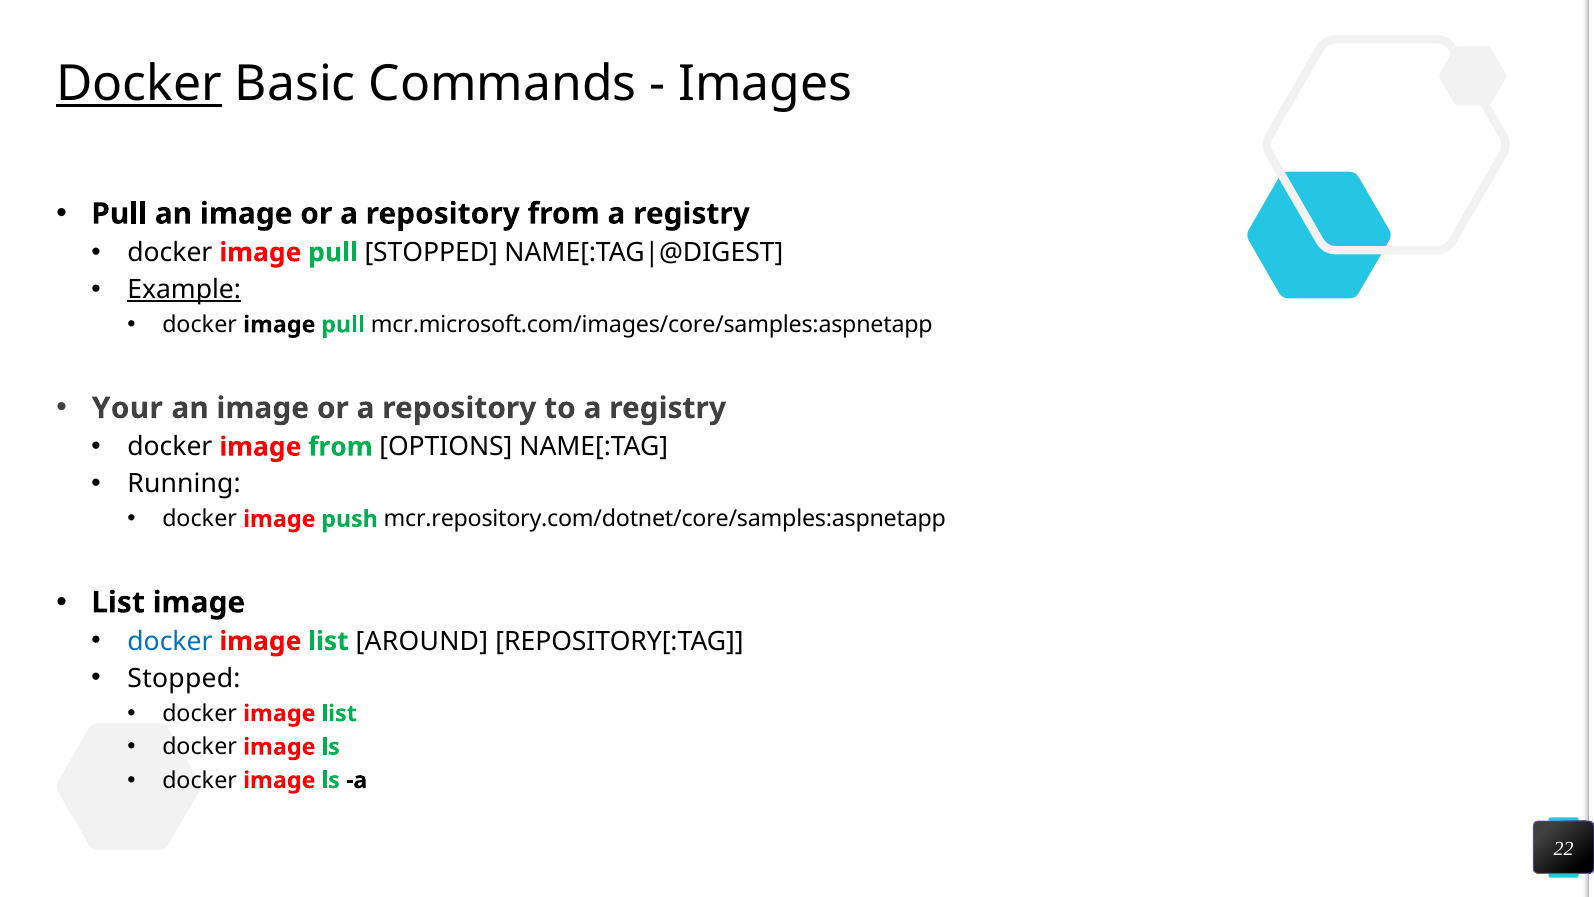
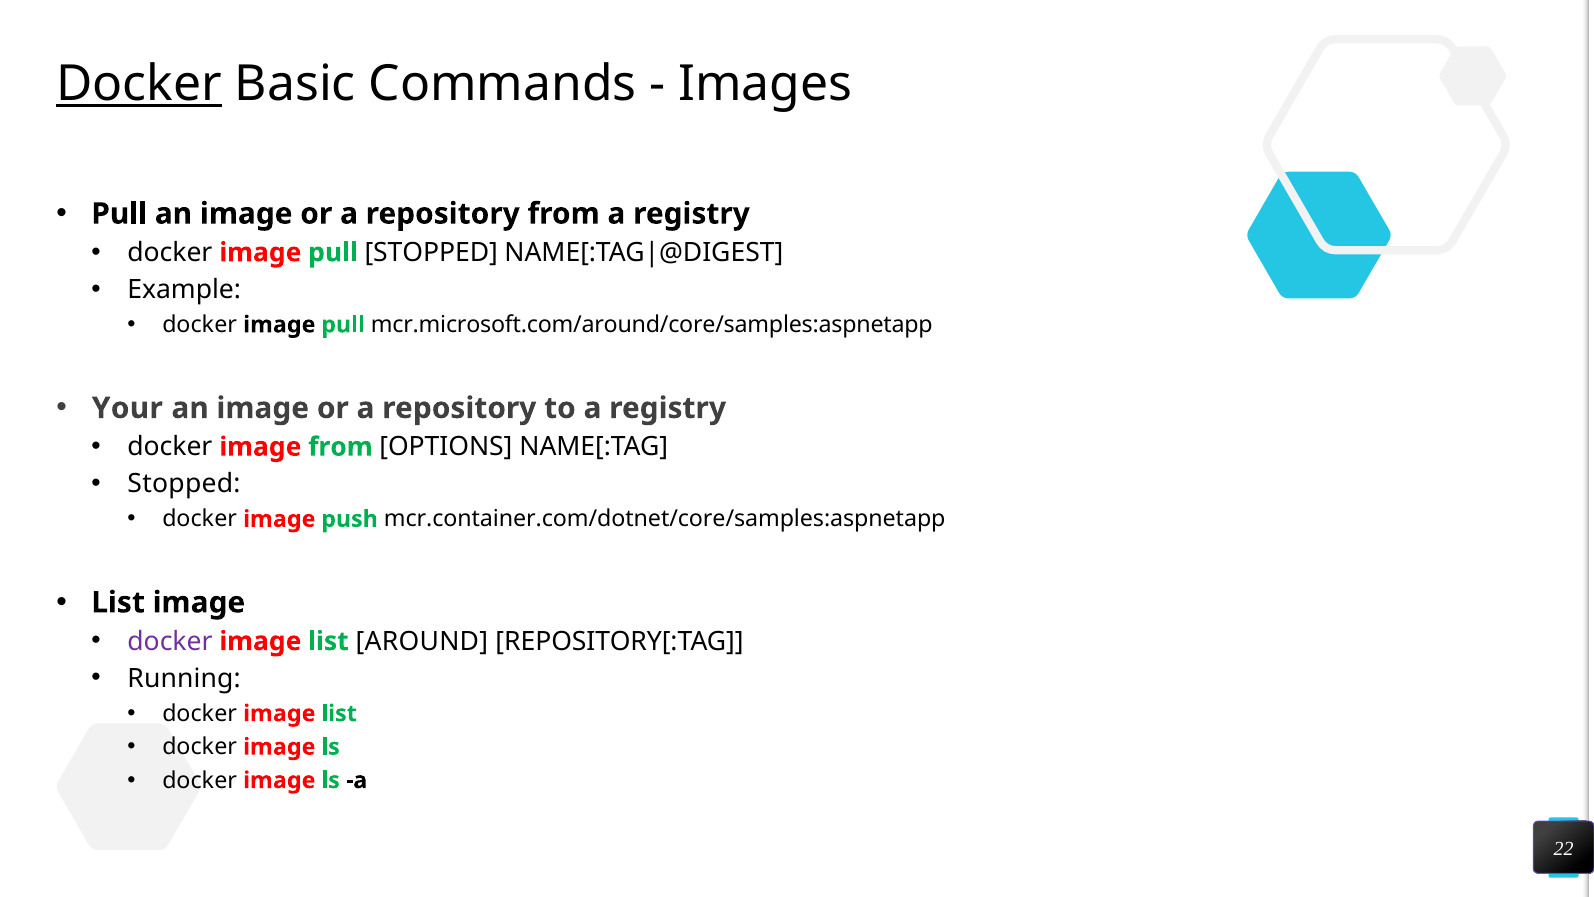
Example underline: present -> none
mcr.microsoft.com/images/core/samples:aspnetapp: mcr.microsoft.com/images/core/samples:aspnetapp -> mcr.microsoft.com/around/core/samples:aspnetapp
Running at (184, 484): Running -> Stopped
mcr.repository.com/dotnet/core/samples:aspnetapp: mcr.repository.com/dotnet/core/samples:aspnetapp -> mcr.container.com/dotnet/core/samples:aspnetapp
docker at (170, 641) colour: blue -> purple
Stopped at (184, 678): Stopped -> Running
